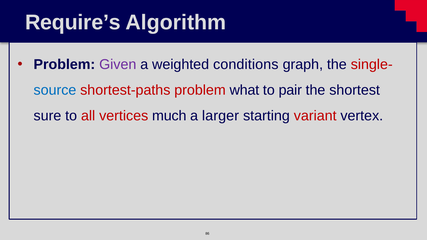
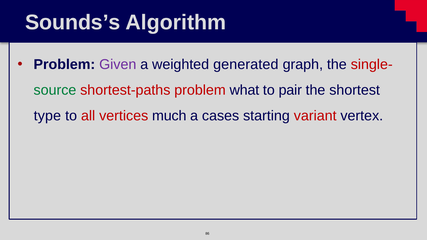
Require’s: Require’s -> Sounds’s
conditions: conditions -> generated
source colour: blue -> green
sure: sure -> type
larger: larger -> cases
